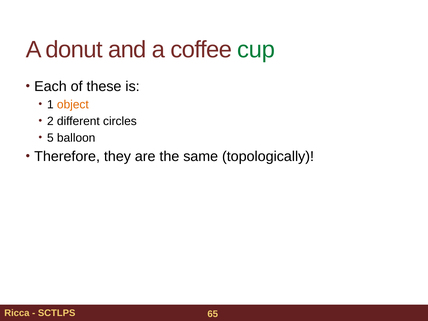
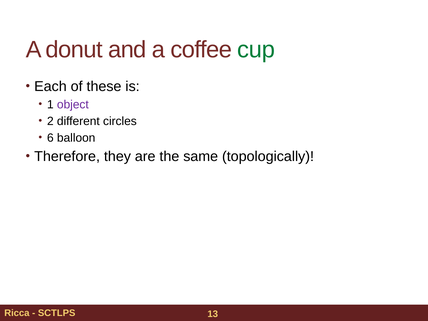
object colour: orange -> purple
5: 5 -> 6
65: 65 -> 13
